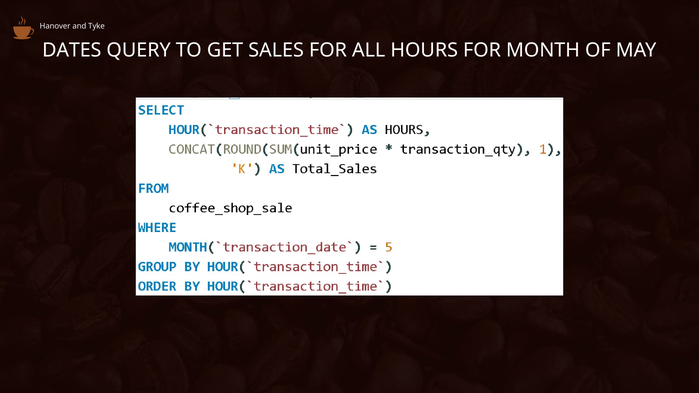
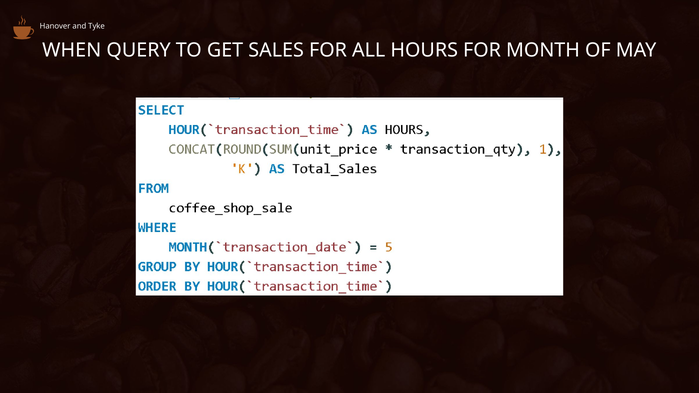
DATES: DATES -> WHEN
